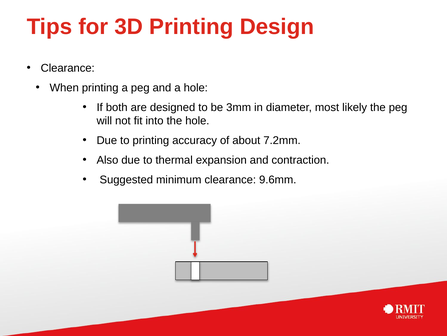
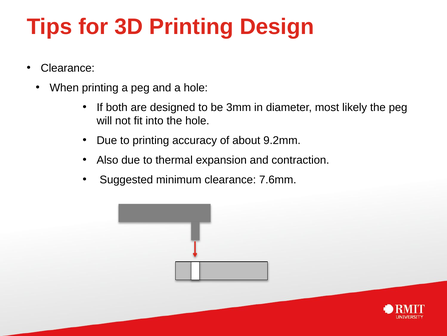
7.2mm: 7.2mm -> 9.2mm
9.6mm: 9.6mm -> 7.6mm
